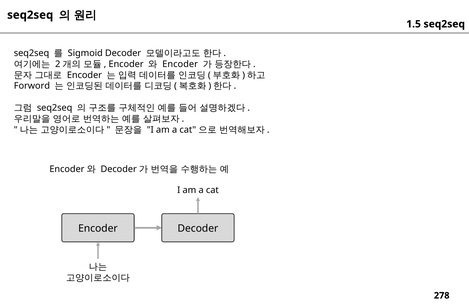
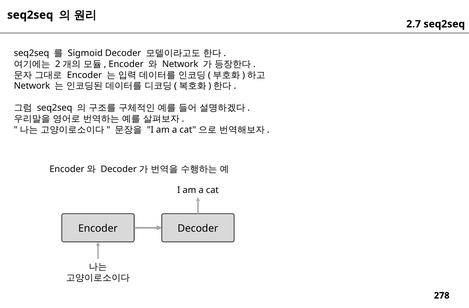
1.5: 1.5 -> 2.7
Encoder at (180, 64): Encoder -> Network
Forword at (32, 86): Forword -> Network
